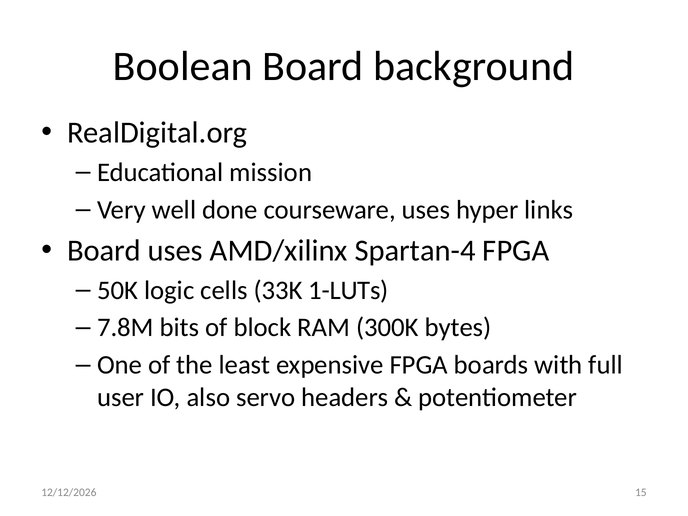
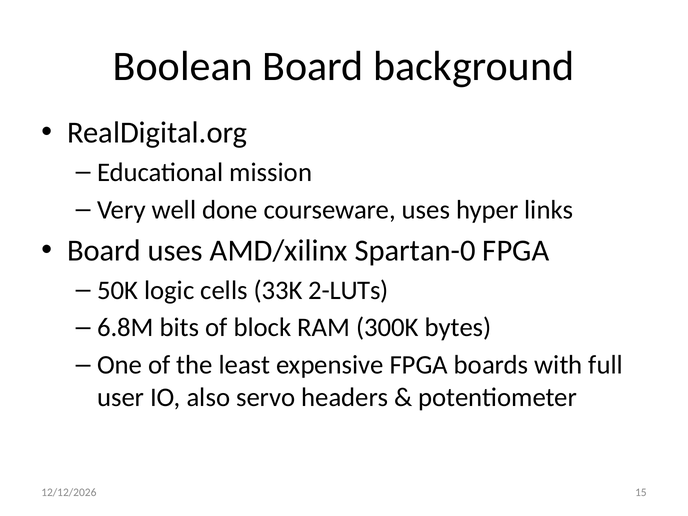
Spartan-4: Spartan-4 -> Spartan-0
1-LUTs: 1-LUTs -> 2-LUTs
7.8M: 7.8M -> 6.8M
